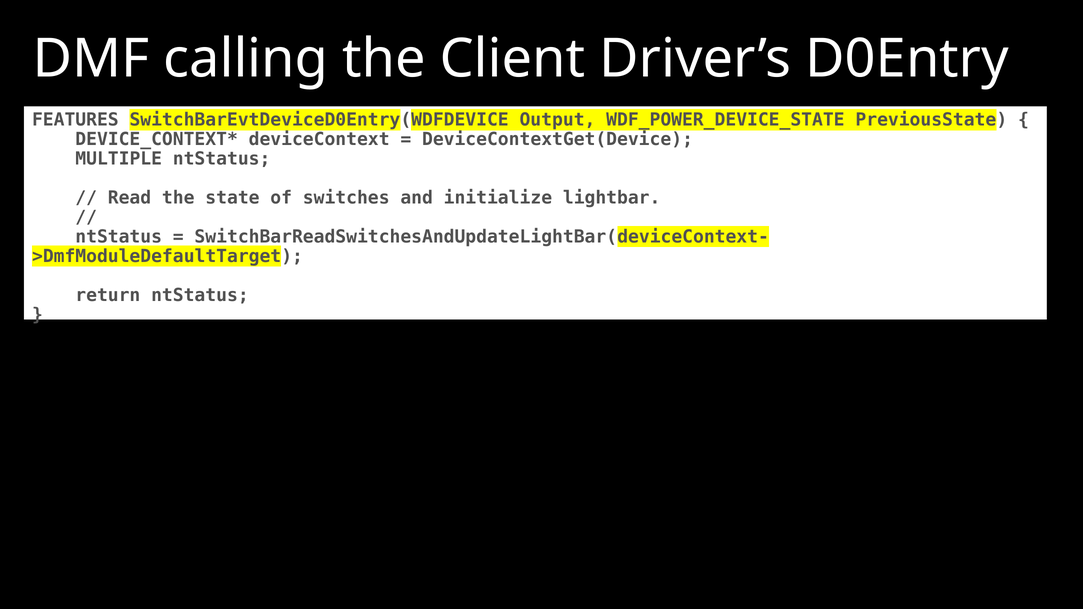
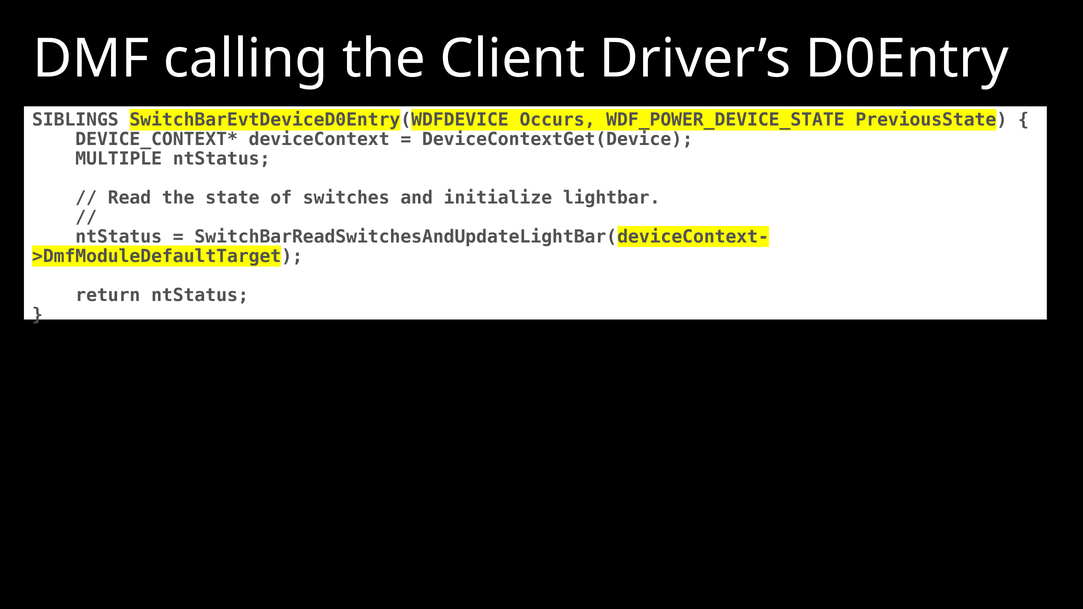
FEATURES: FEATURES -> SIBLINGS
Output: Output -> Occurs
